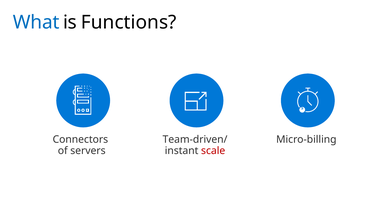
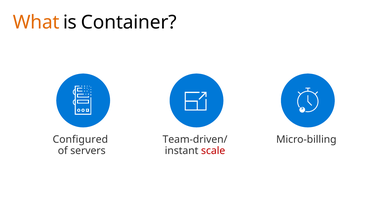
What colour: blue -> orange
Functions: Functions -> Container
Connectors: Connectors -> Configured
